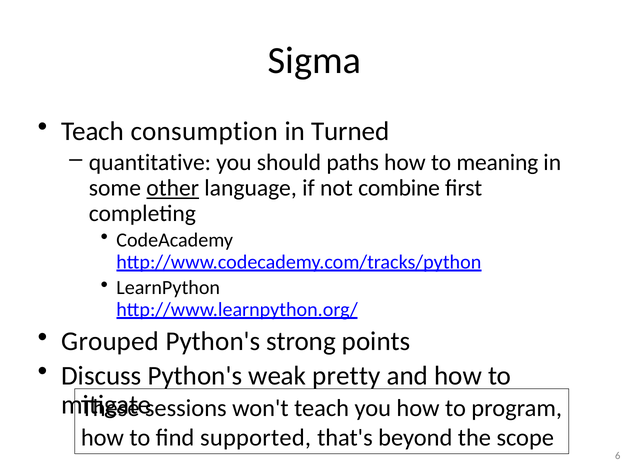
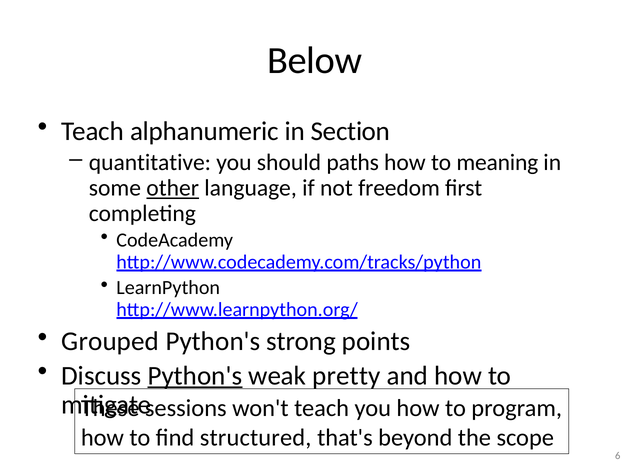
Sigma: Sigma -> Below
consumption: consumption -> alphanumeric
Turned: Turned -> Section
combine: combine -> freedom
Python's at (195, 376) underline: none -> present
supported: supported -> structured
